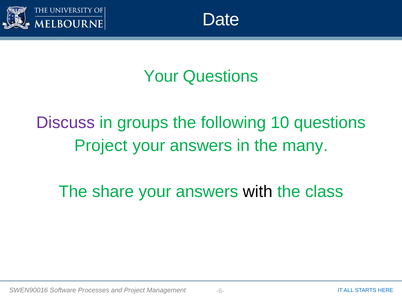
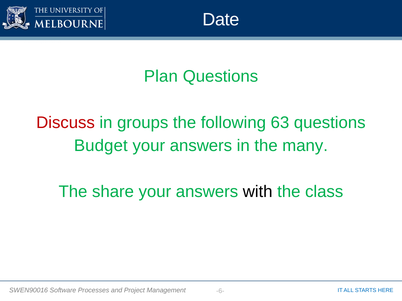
Your at (161, 77): Your -> Plan
Discuss colour: purple -> red
10: 10 -> 63
Project at (101, 146): Project -> Budget
